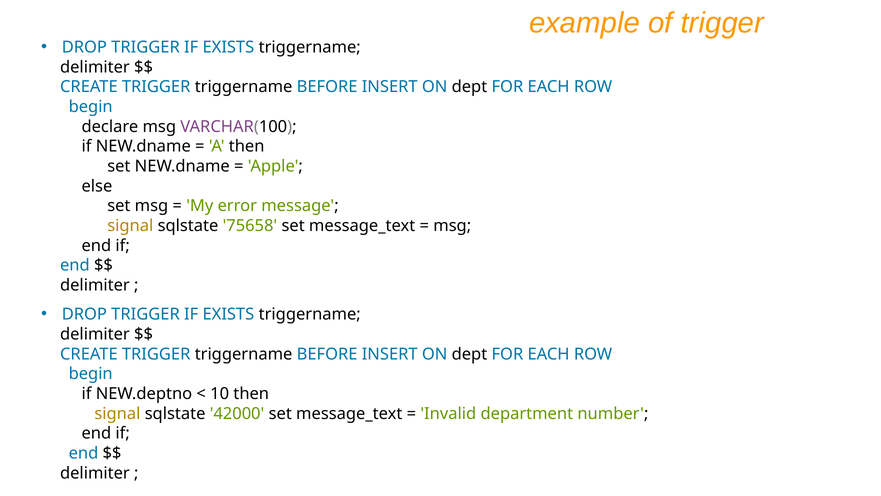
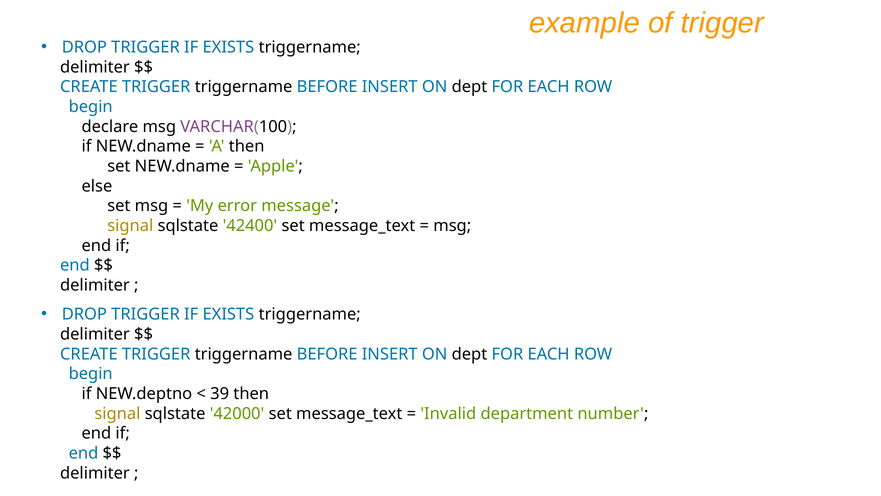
75658: 75658 -> 42400
10: 10 -> 39
